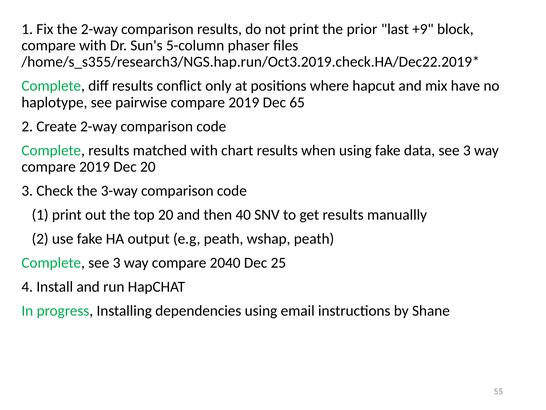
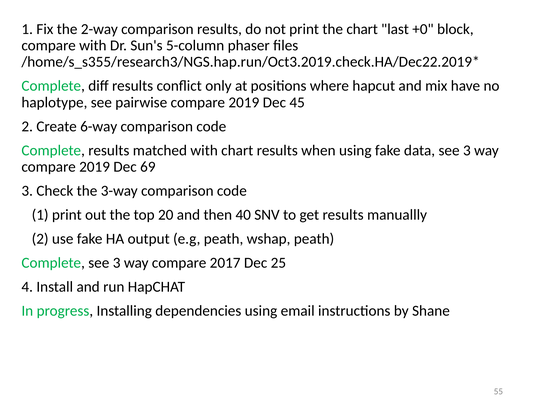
the prior: prior -> chart
+9: +9 -> +0
65: 65 -> 45
Create 2-way: 2-way -> 6-way
Dec 20: 20 -> 69
2040: 2040 -> 2017
